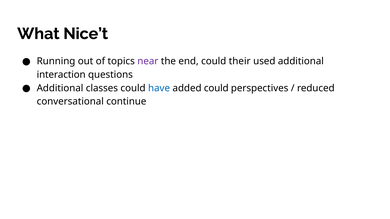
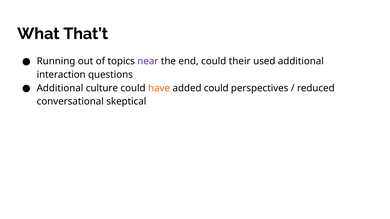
Nice’t: Nice’t -> That’t
classes: classes -> culture
have colour: blue -> orange
continue: continue -> skeptical
